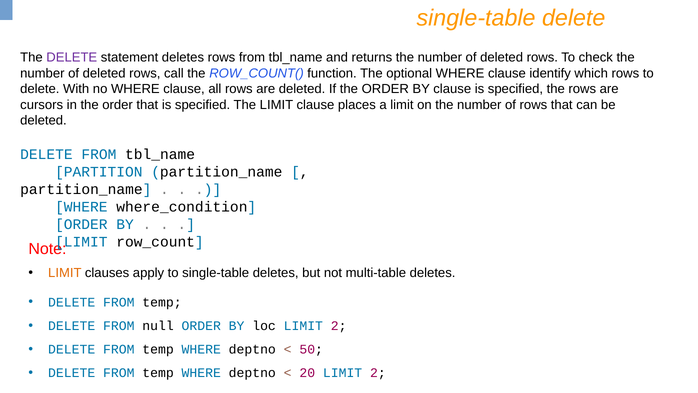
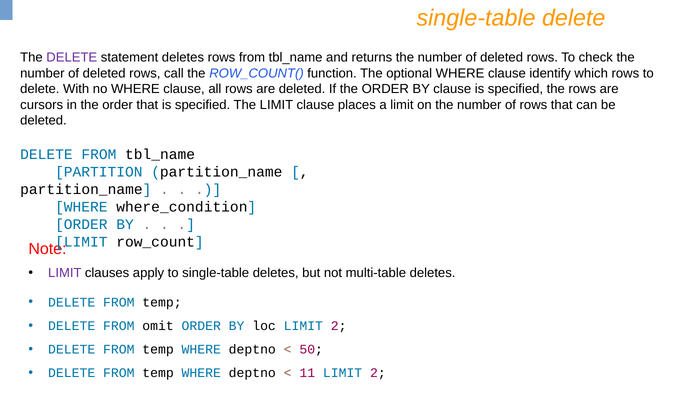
LIMIT at (65, 273) colour: orange -> purple
null: null -> omit
20: 20 -> 11
